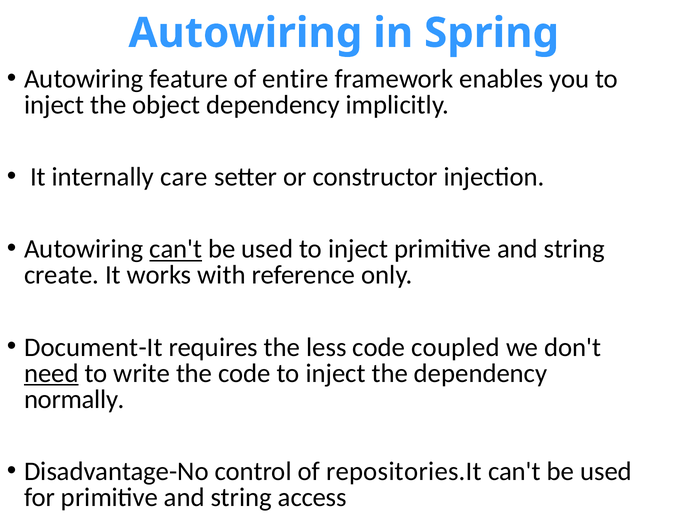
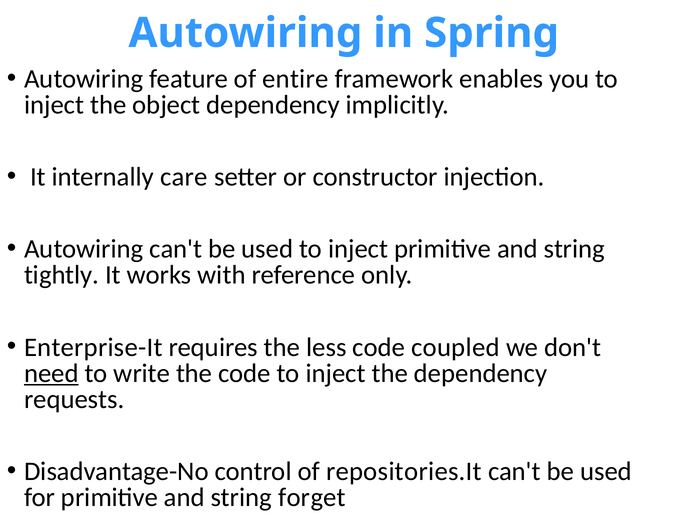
can't at (176, 249) underline: present -> none
create: create -> tightly
Document-It: Document-It -> Enterprise-It
normally: normally -> requests
access: access -> forget
